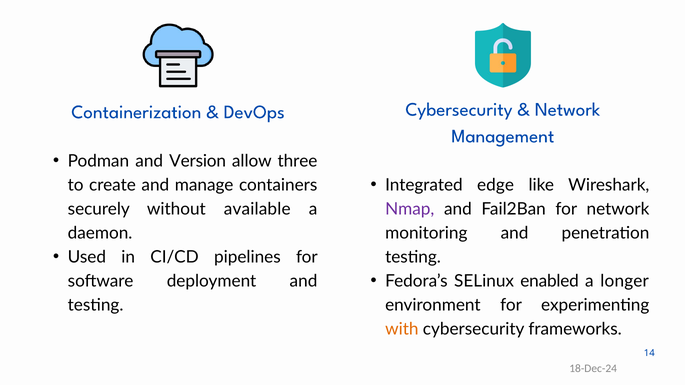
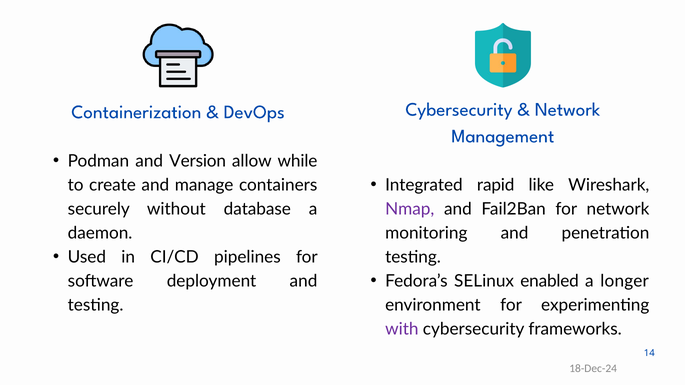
three: three -> while
edge: edge -> rapid
available: available -> database
with colour: orange -> purple
